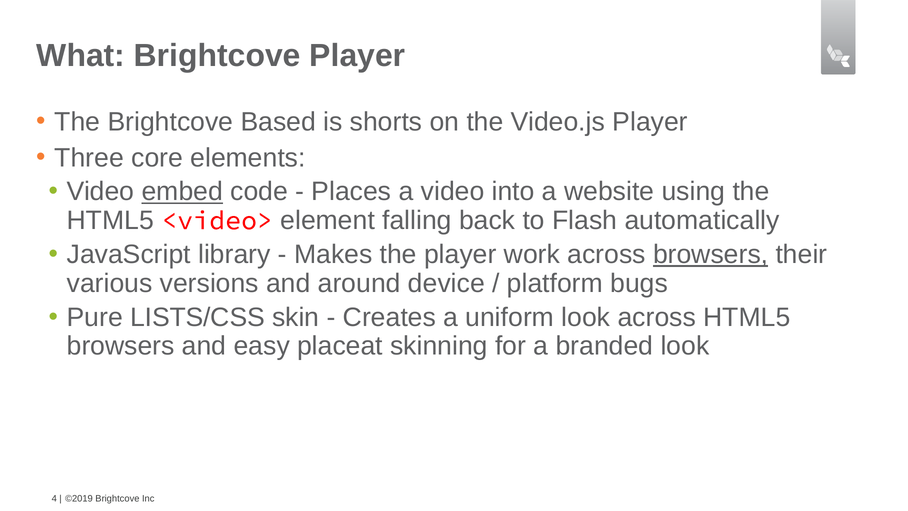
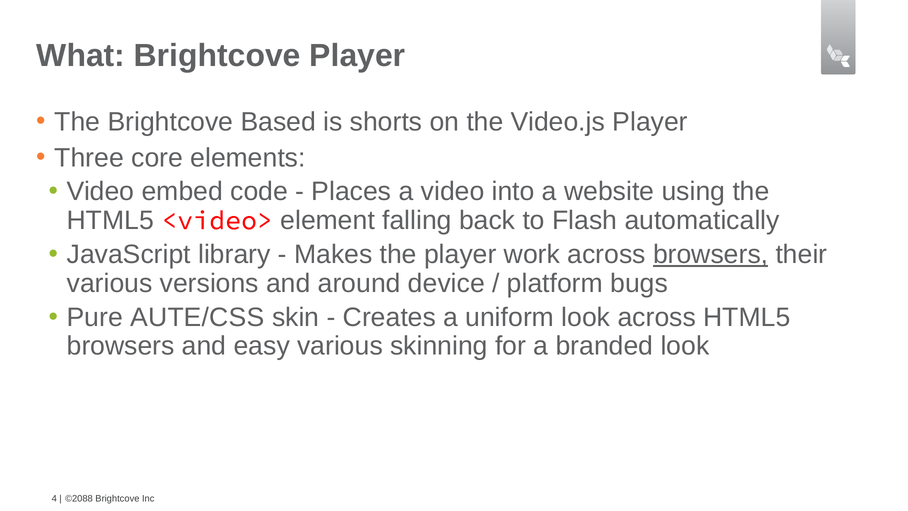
embed underline: present -> none
LISTS/CSS: LISTS/CSS -> AUTE/CSS
easy placeat: placeat -> various
©2019: ©2019 -> ©2088
